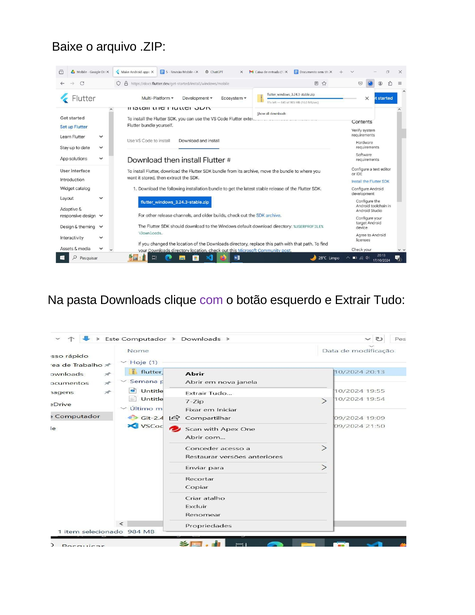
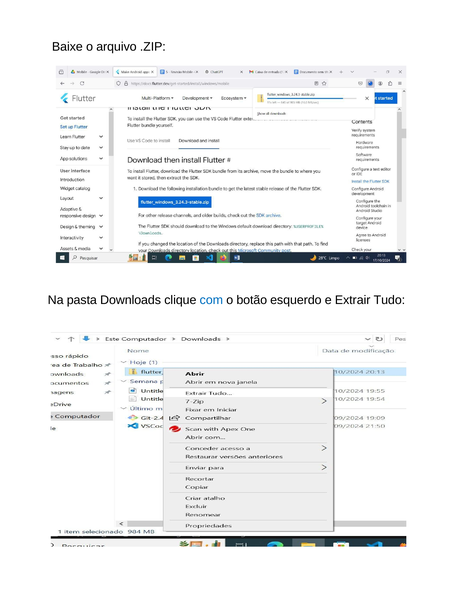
com colour: purple -> blue
